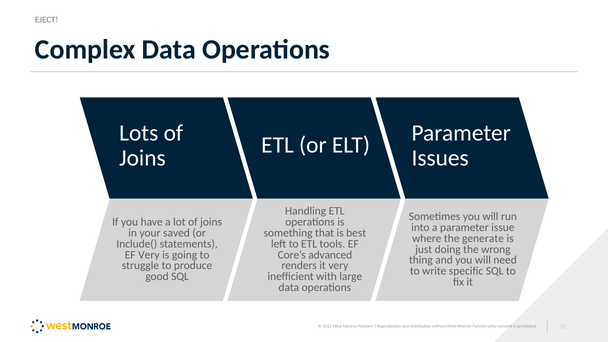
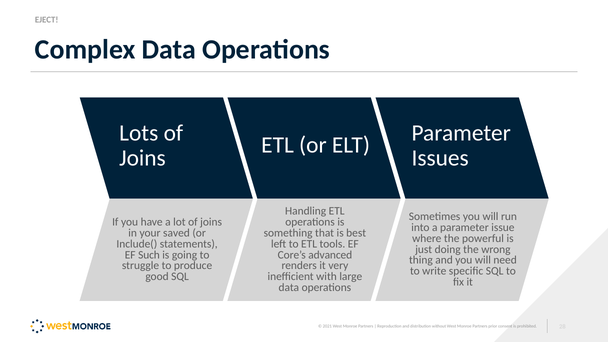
generate: generate -> powerful
EF Very: Very -> Such
